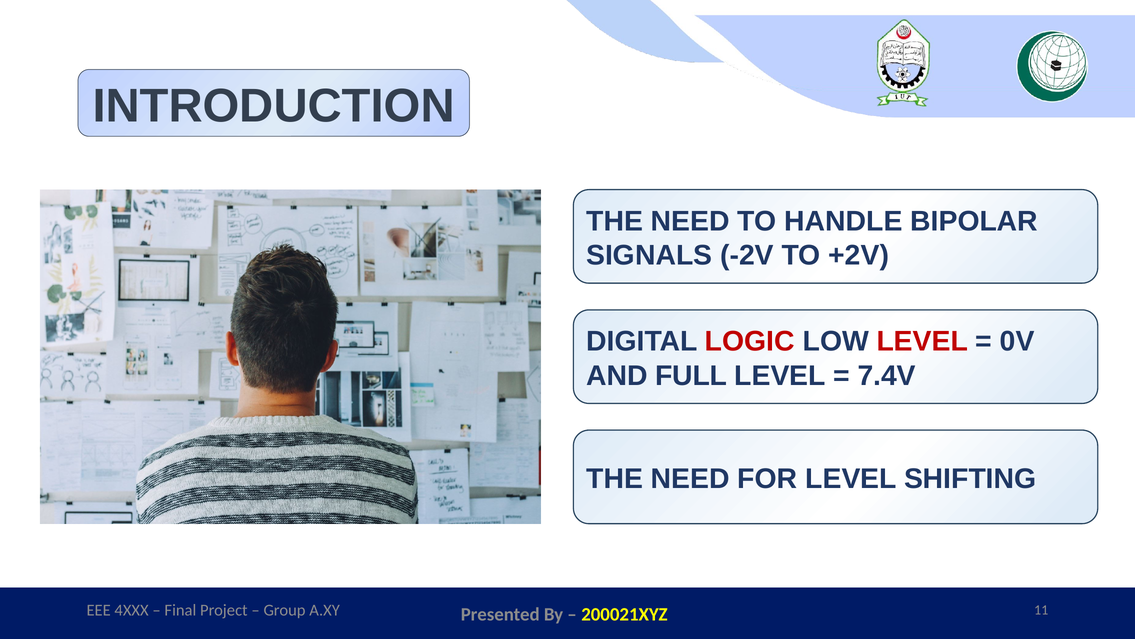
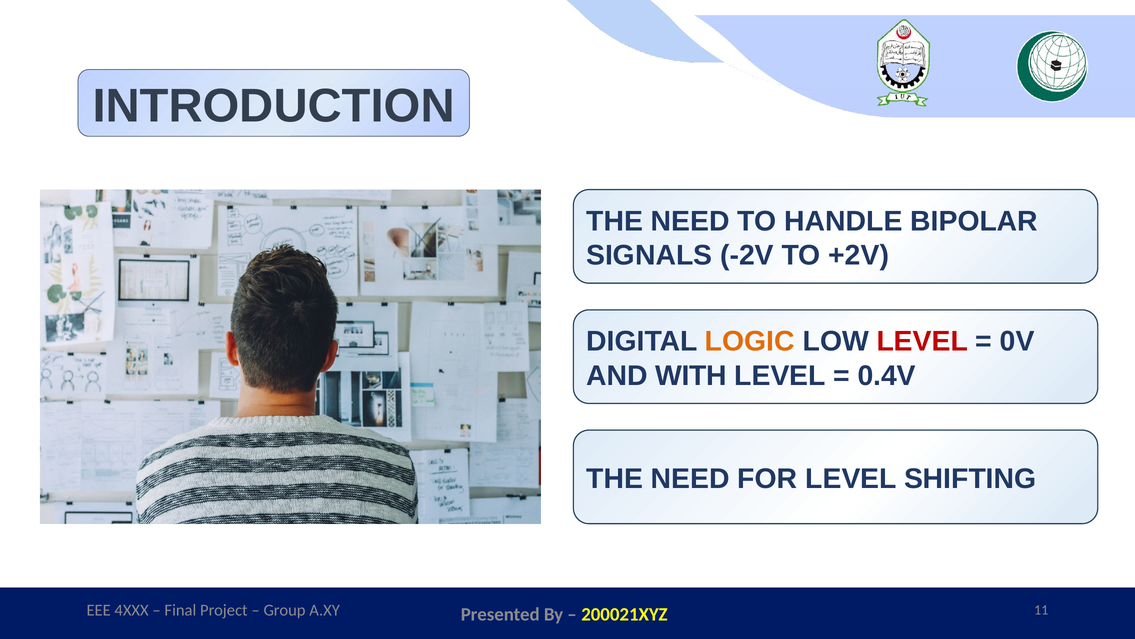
LOGIC colour: red -> orange
FULL: FULL -> WITH
7.4V: 7.4V -> 0.4V
